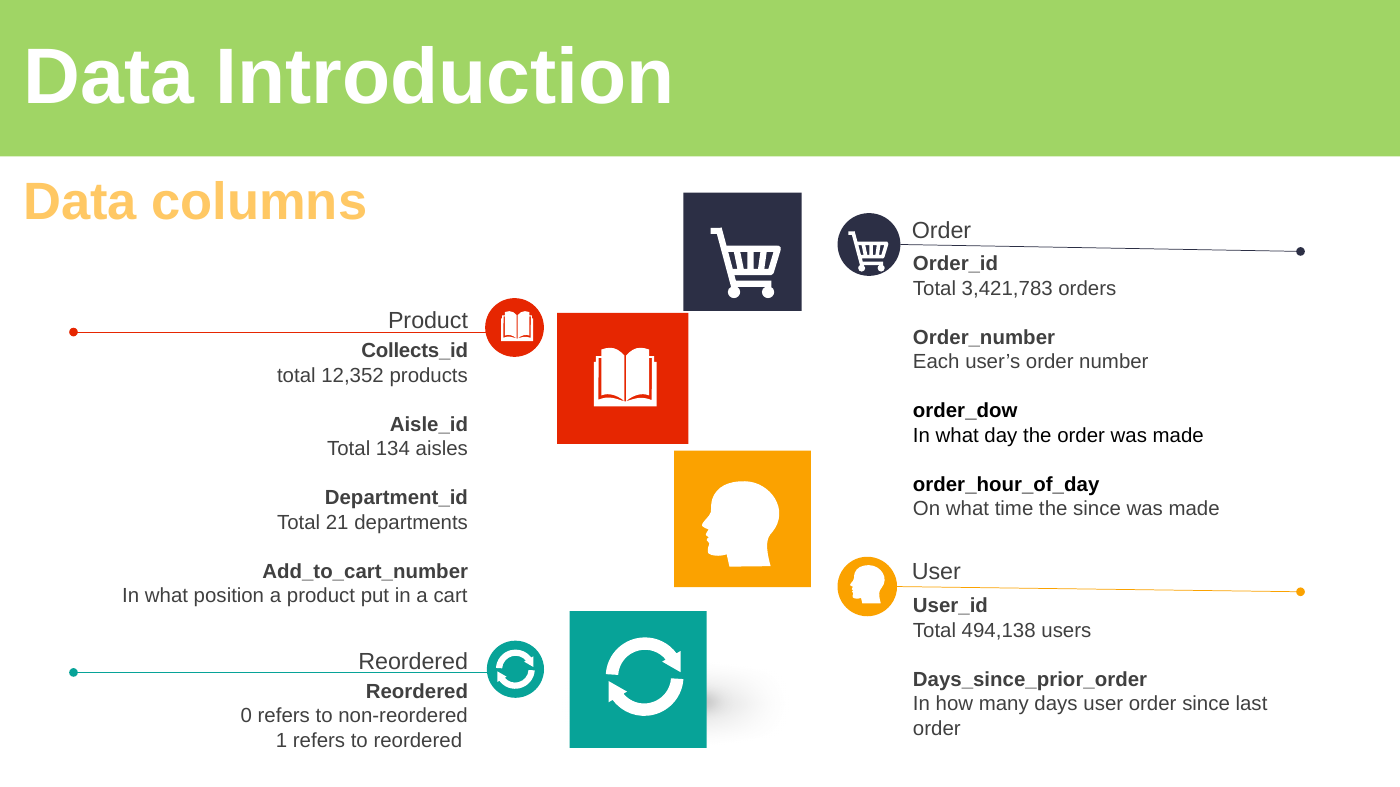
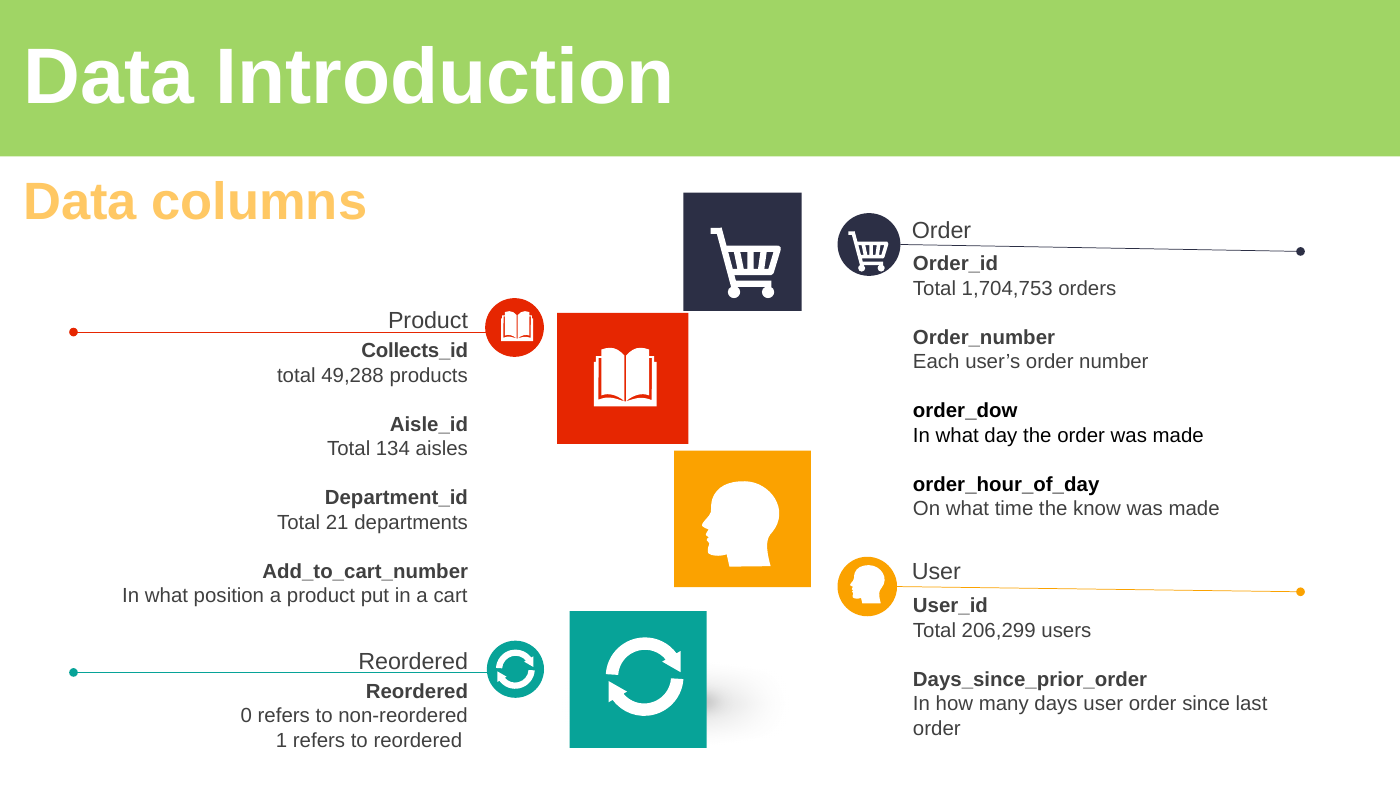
3,421,783: 3,421,783 -> 1,704,753
12,352: 12,352 -> 49,288
the since: since -> know
494,138: 494,138 -> 206,299
